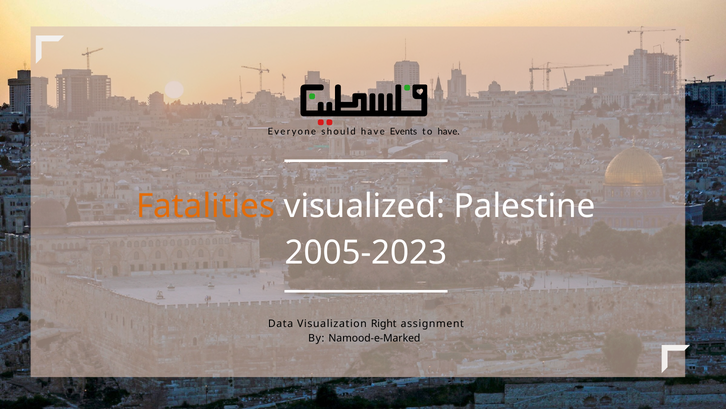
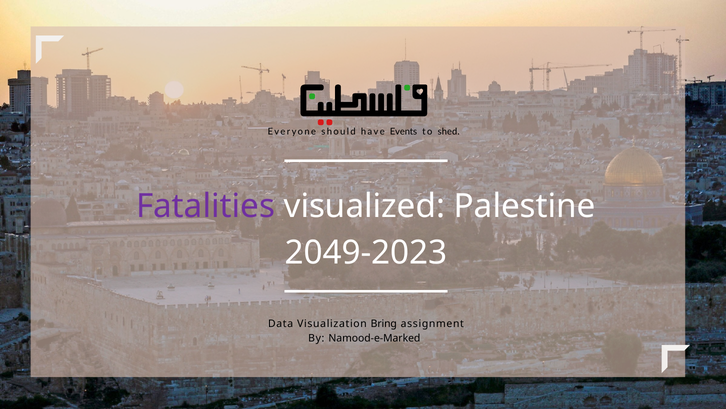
to have: have -> shed
Fatalities colour: orange -> purple
2005-2023: 2005-2023 -> 2049-2023
Right: Right -> Bring
